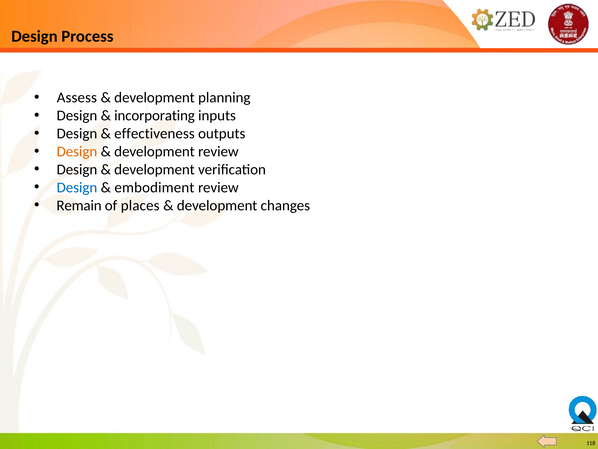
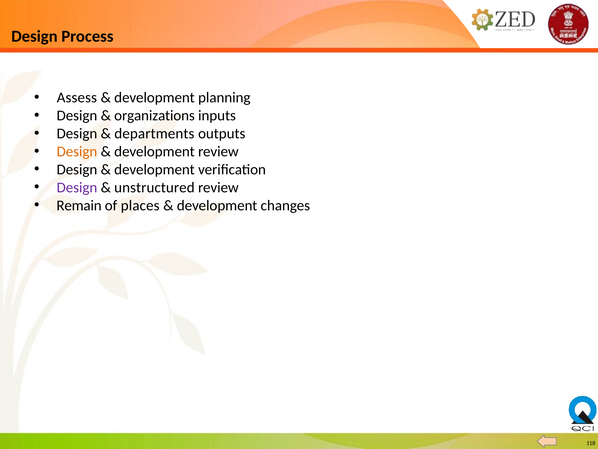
incorporating: incorporating -> organizations
effectiveness: effectiveness -> departments
Design at (77, 187) colour: blue -> purple
embodiment: embodiment -> unstructured
